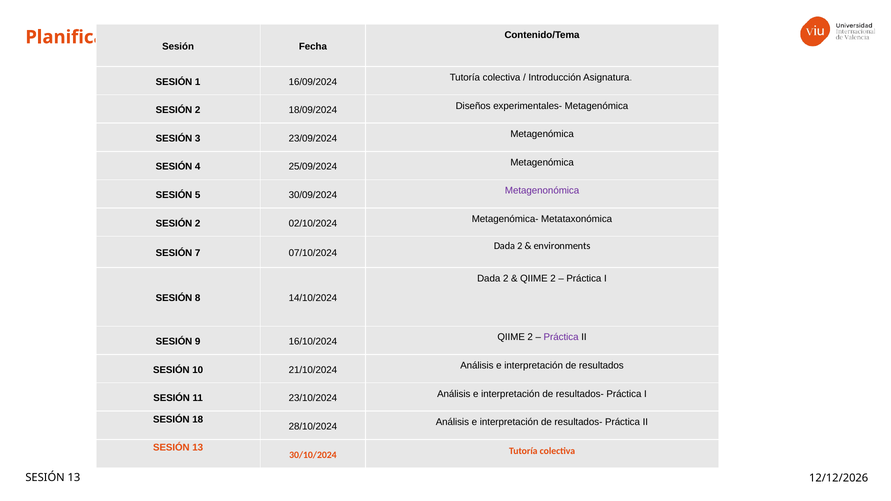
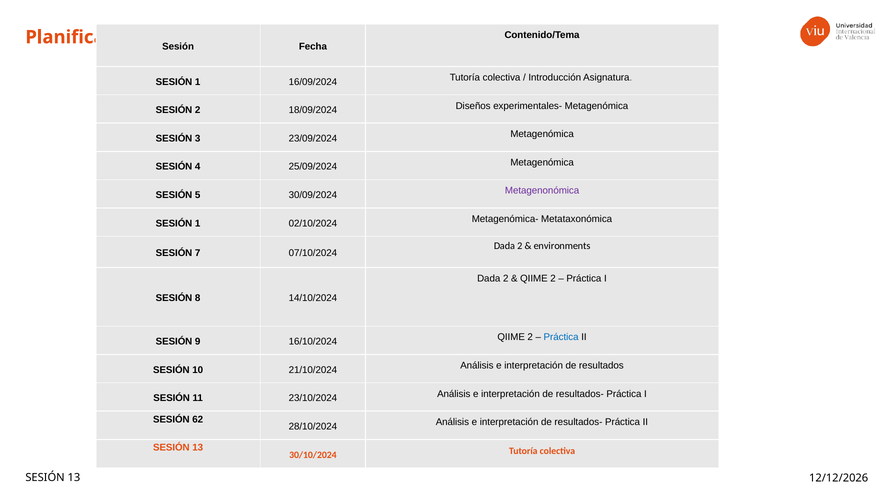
2 at (198, 223): 2 -> 1
Práctica at (561, 337) colour: purple -> blue
18: 18 -> 62
